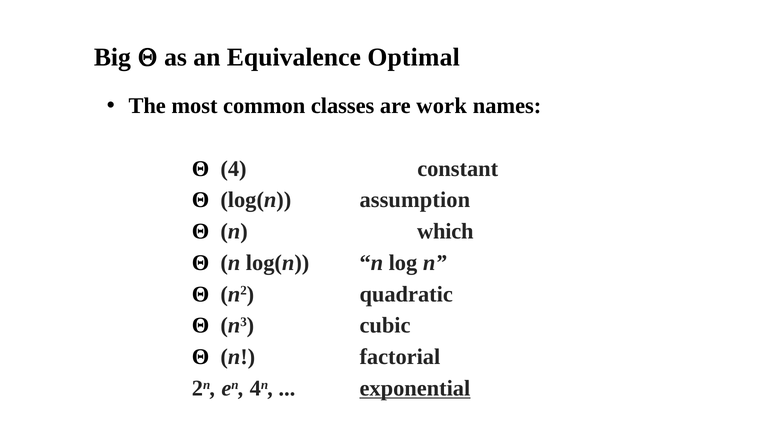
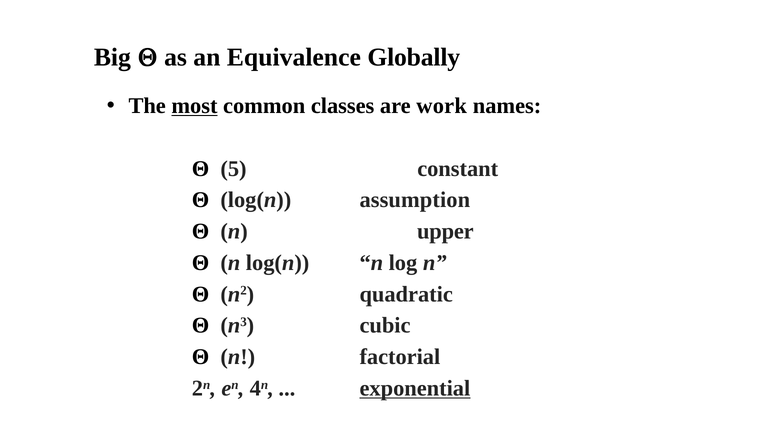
Optimal: Optimal -> Globally
most underline: none -> present
4: 4 -> 5
which: which -> upper
